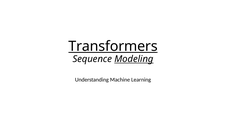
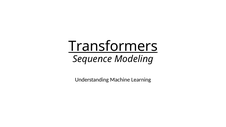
Modeling underline: present -> none
